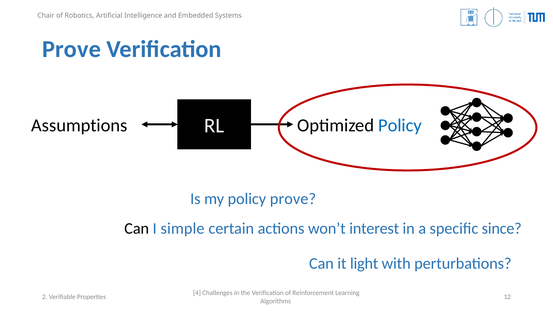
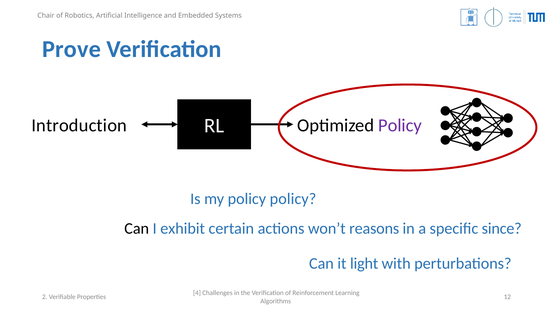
Assumptions: Assumptions -> Introduction
Policy at (400, 126) colour: blue -> purple
policy prove: prove -> policy
simple: simple -> exhibit
interest: interest -> reasons
